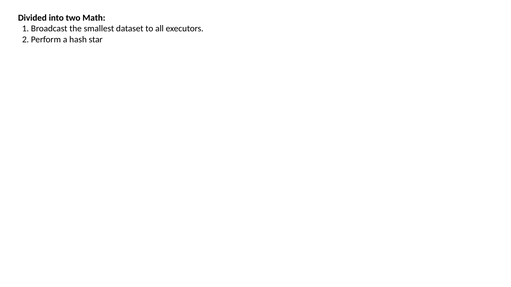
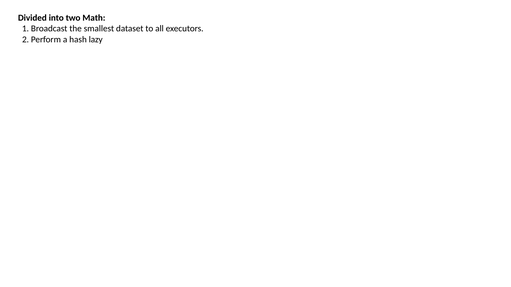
star: star -> lazy
